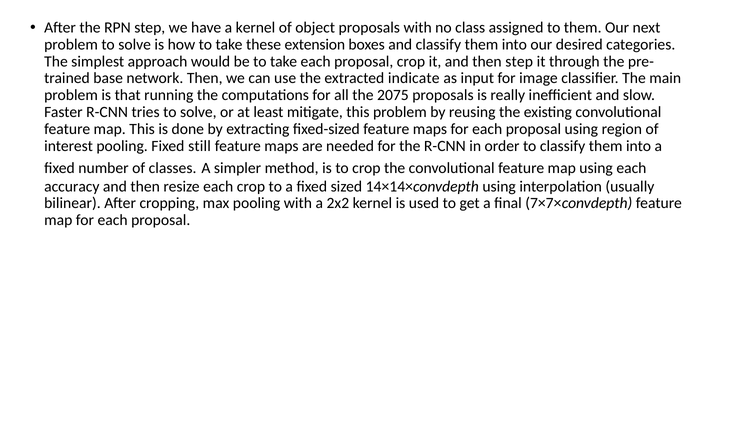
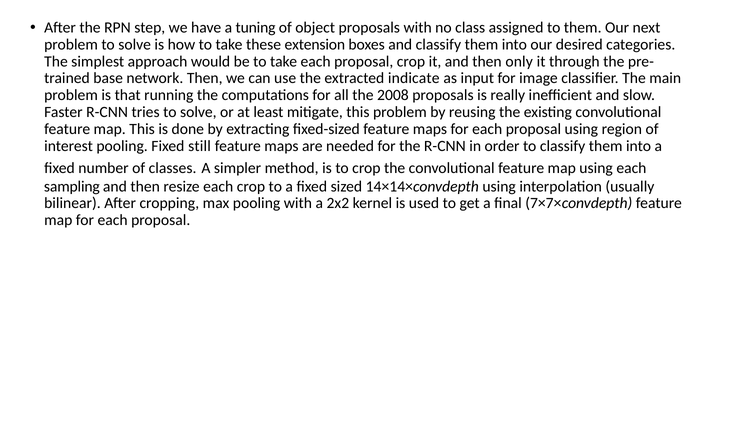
a kernel: kernel -> tuning
then step: step -> only
2075: 2075 -> 2008
accuracy: accuracy -> sampling
